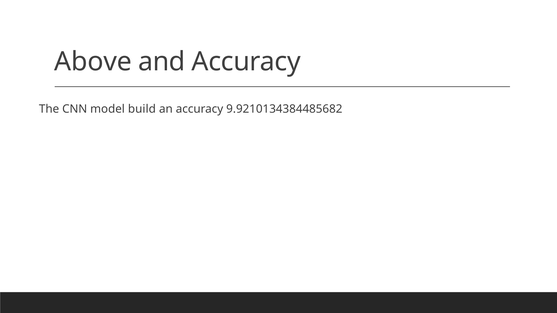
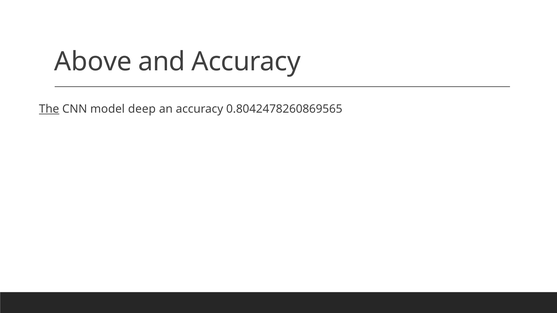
The underline: none -> present
build: build -> deep
9.9210134384485682: 9.9210134384485682 -> 0.8042478260869565
